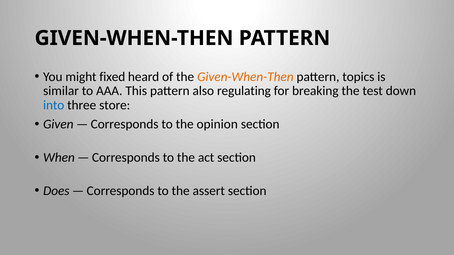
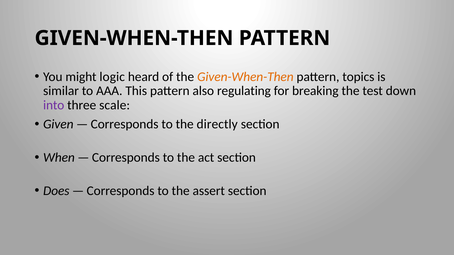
fixed: fixed -> logic
into colour: blue -> purple
store: store -> scale
opinion: opinion -> directly
